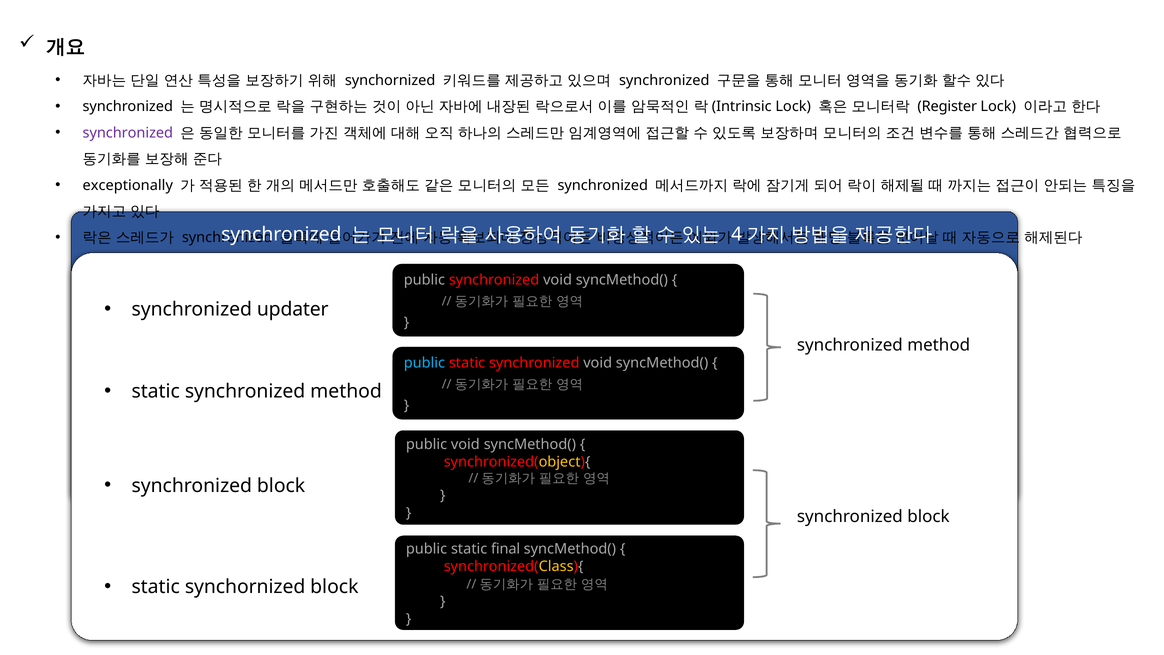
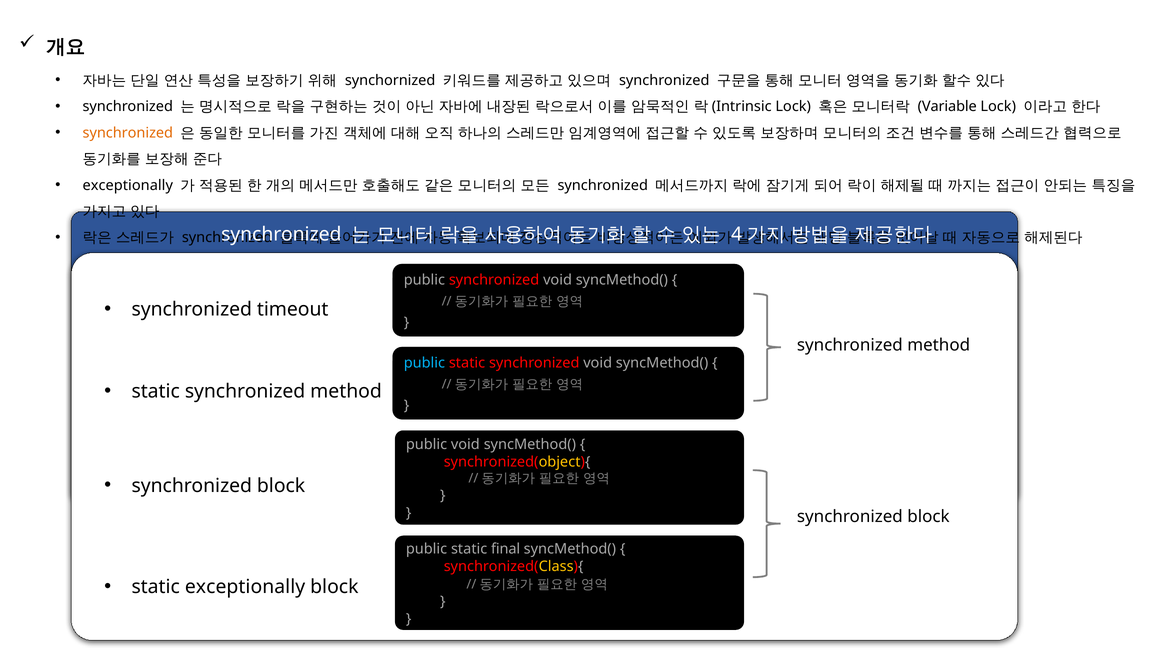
Register: Register -> Variable
synchronized at (128, 133) colour: purple -> orange
updater: updater -> timeout
static synchornized: synchornized -> exceptionally
